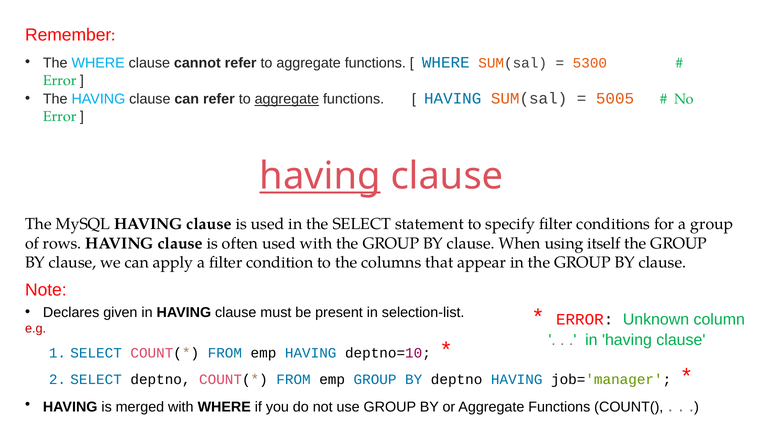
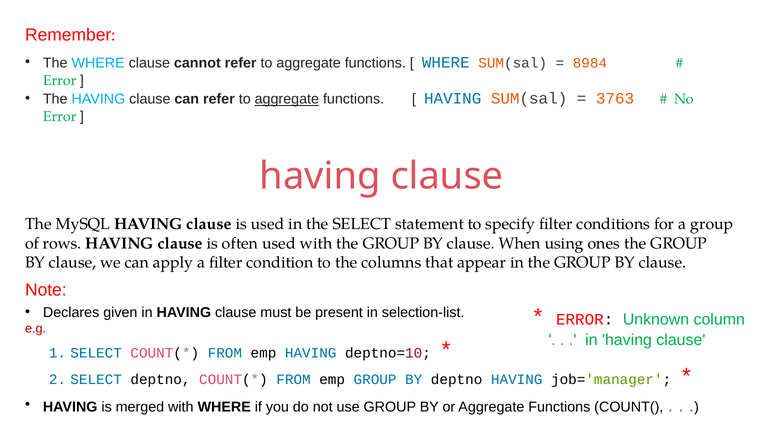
5300: 5300 -> 8984
5005: 5005 -> 3763
having at (320, 176) underline: present -> none
itself: itself -> ones
